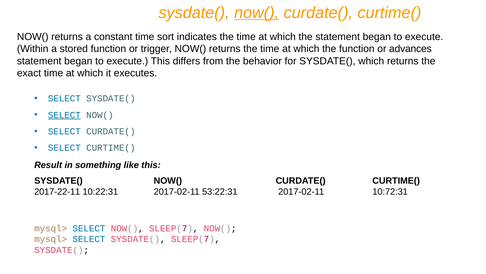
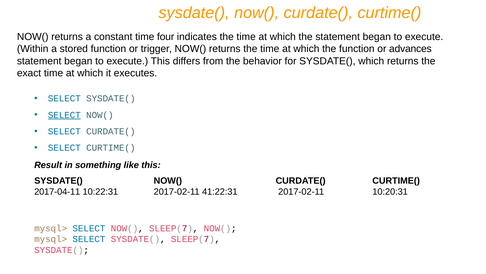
now( at (257, 13) underline: present -> none
sort: sort -> four
2017-22-11: 2017-22-11 -> 2017-04-11
53:22:31: 53:22:31 -> 41:22:31
10:72:31: 10:72:31 -> 10:20:31
